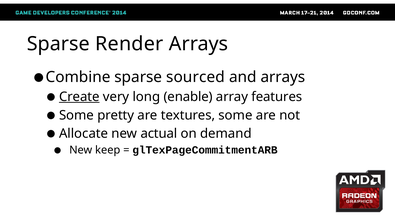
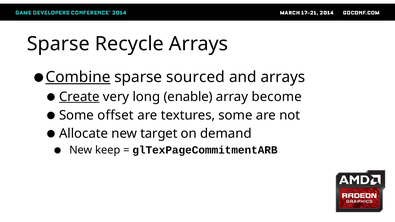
Render: Render -> Recycle
Combine underline: none -> present
features: features -> become
pretty: pretty -> offset
actual: actual -> target
